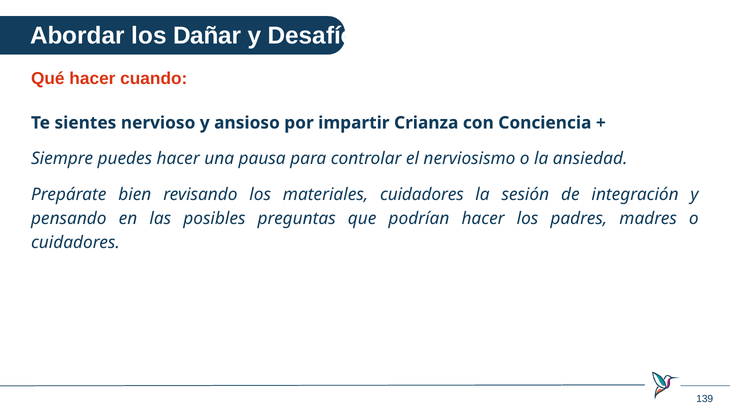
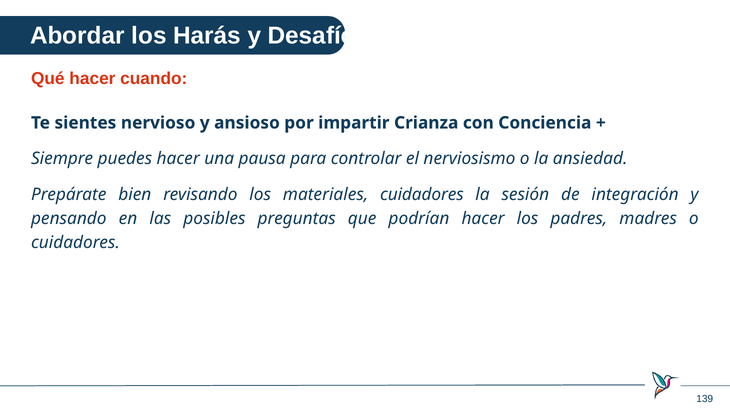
Dañar: Dañar -> Harás
